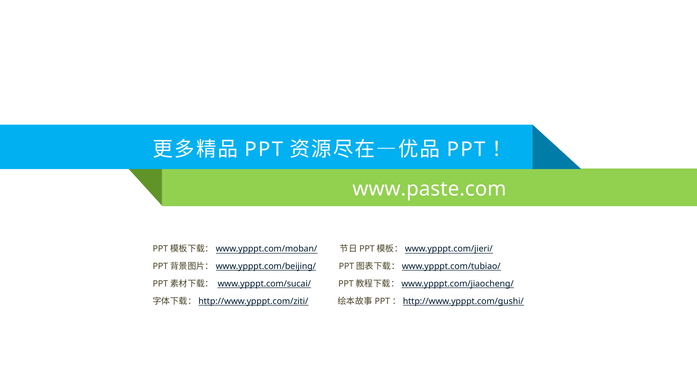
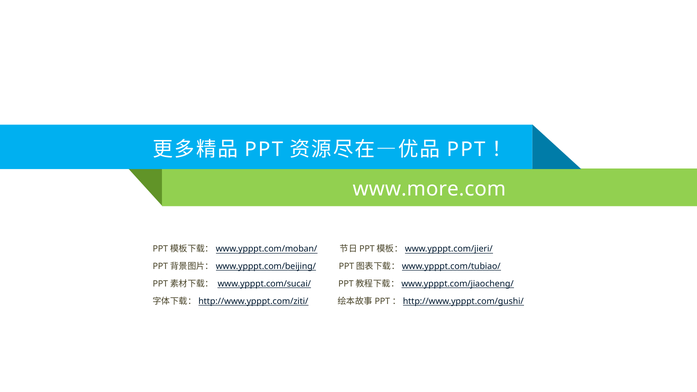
www.paste.com: www.paste.com -> www.more.com
